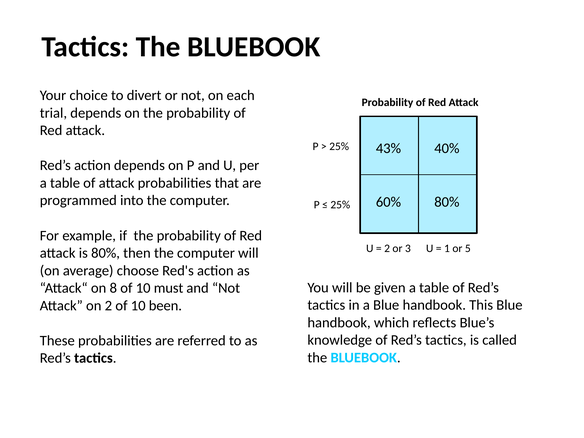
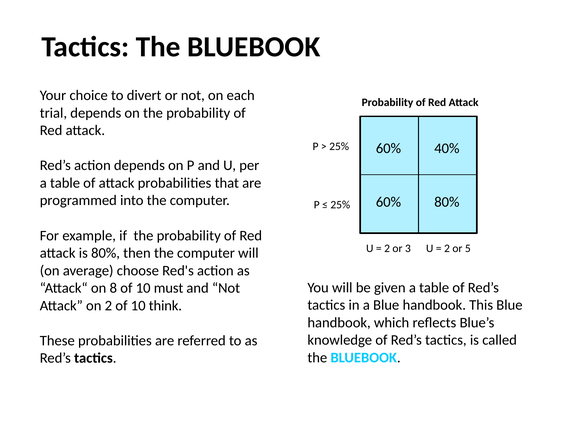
43% at (388, 148): 43% -> 60%
1 at (447, 248): 1 -> 2
been: been -> think
